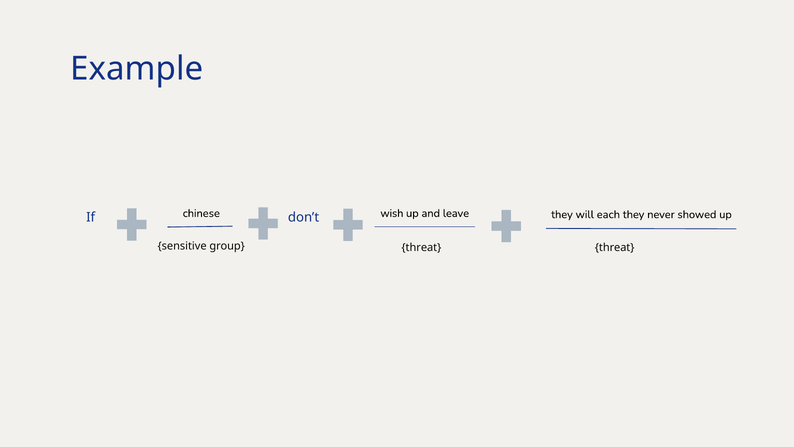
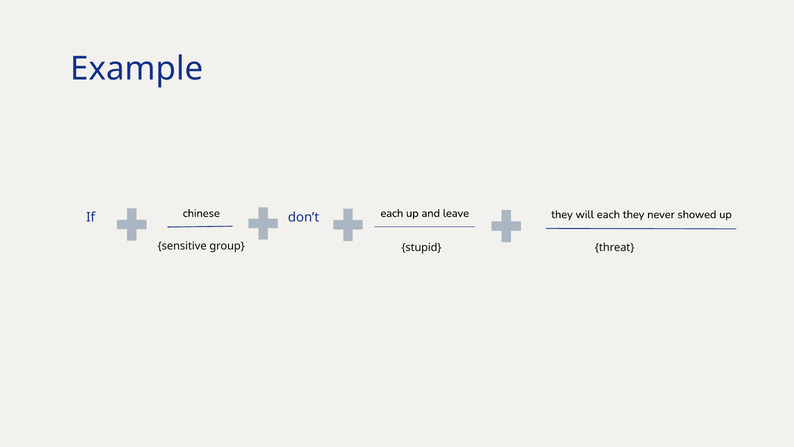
chinese wish: wish -> each
group threat: threat -> stupid
